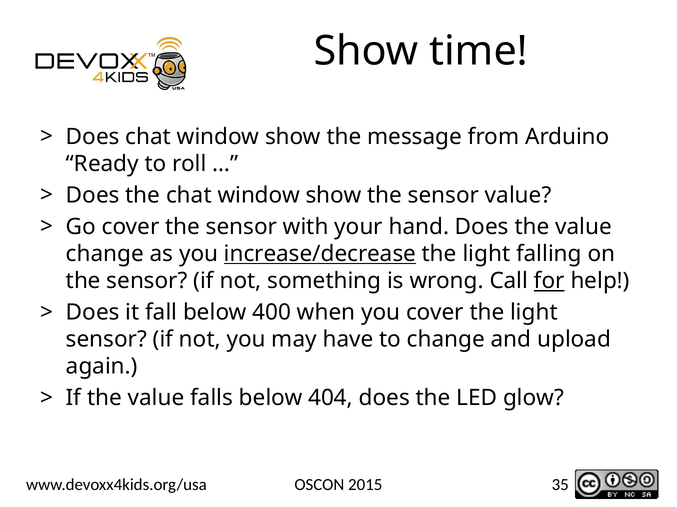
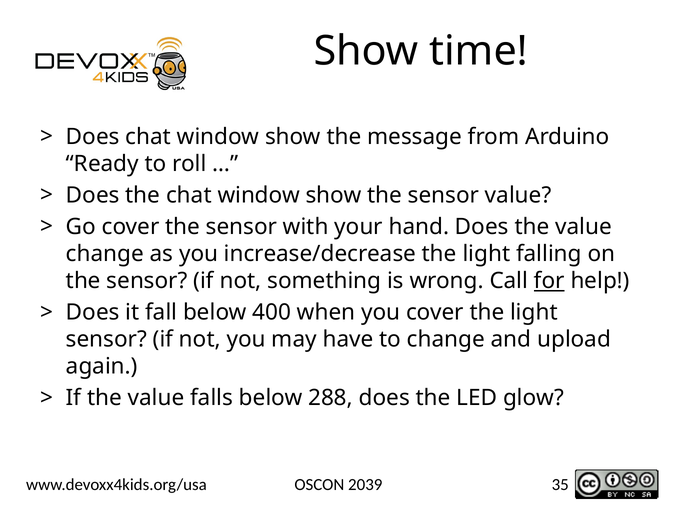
increase/decrease underline: present -> none
404: 404 -> 288
2015: 2015 -> 2039
